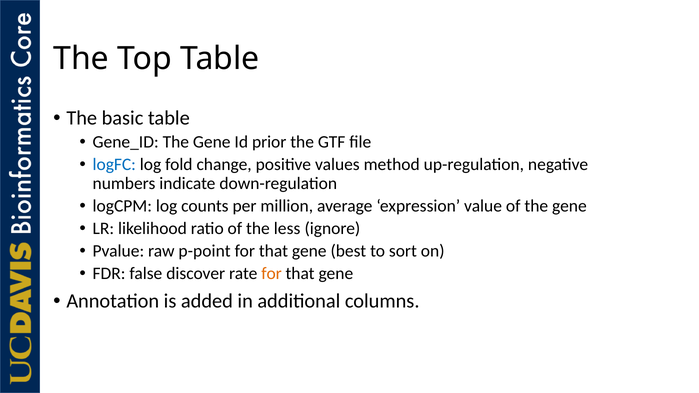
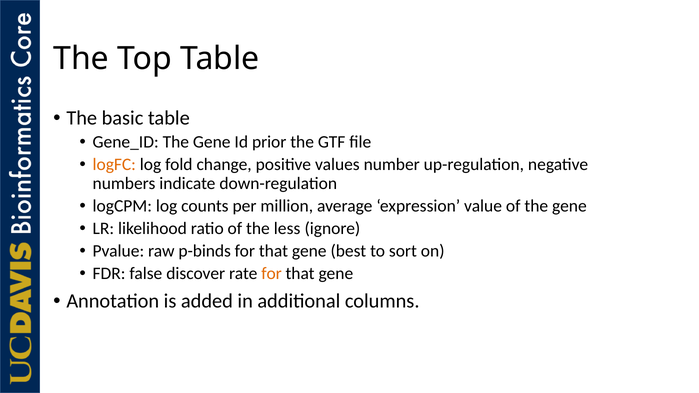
logFC colour: blue -> orange
method: method -> number
p-point: p-point -> p-binds
